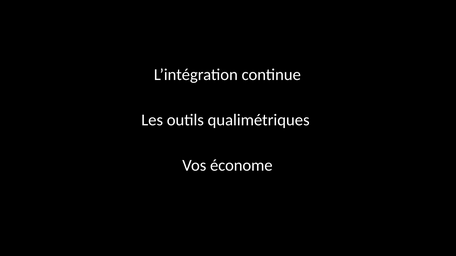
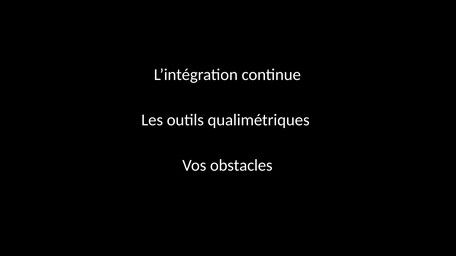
économe: économe -> obstacles
